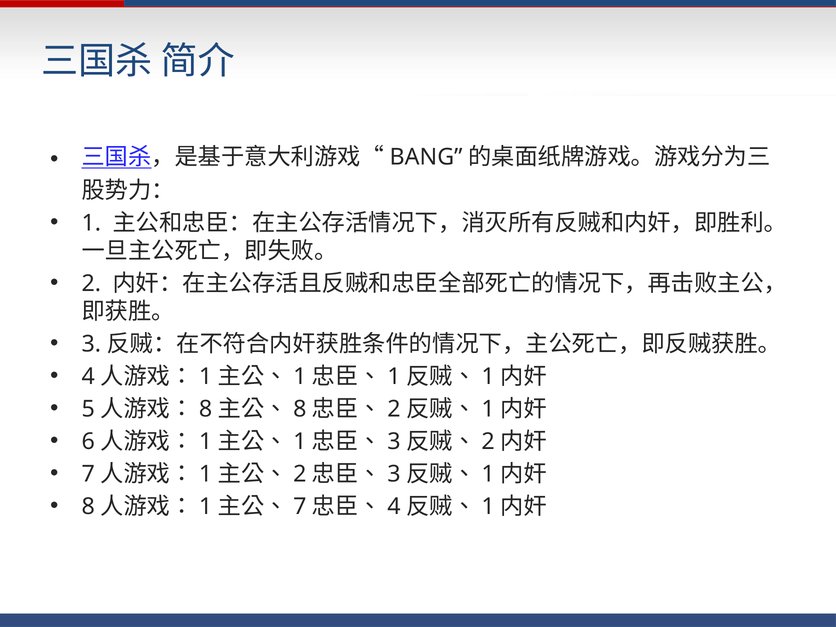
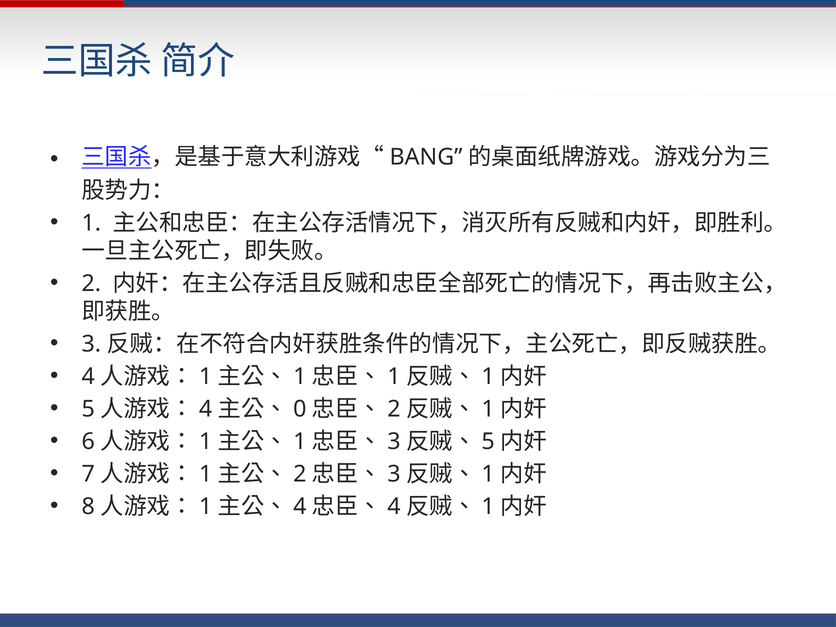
8 at (206, 409): 8 -> 4
8 at (300, 409): 8 -> 0
2 at (488, 441): 2 -> 5
7 at (300, 507): 7 -> 4
